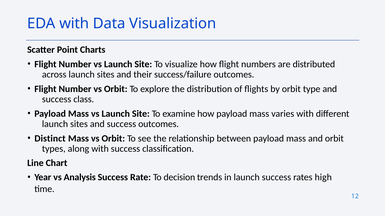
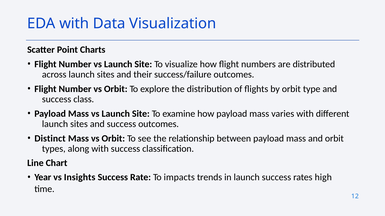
Analysis: Analysis -> Insights
decision: decision -> impacts
